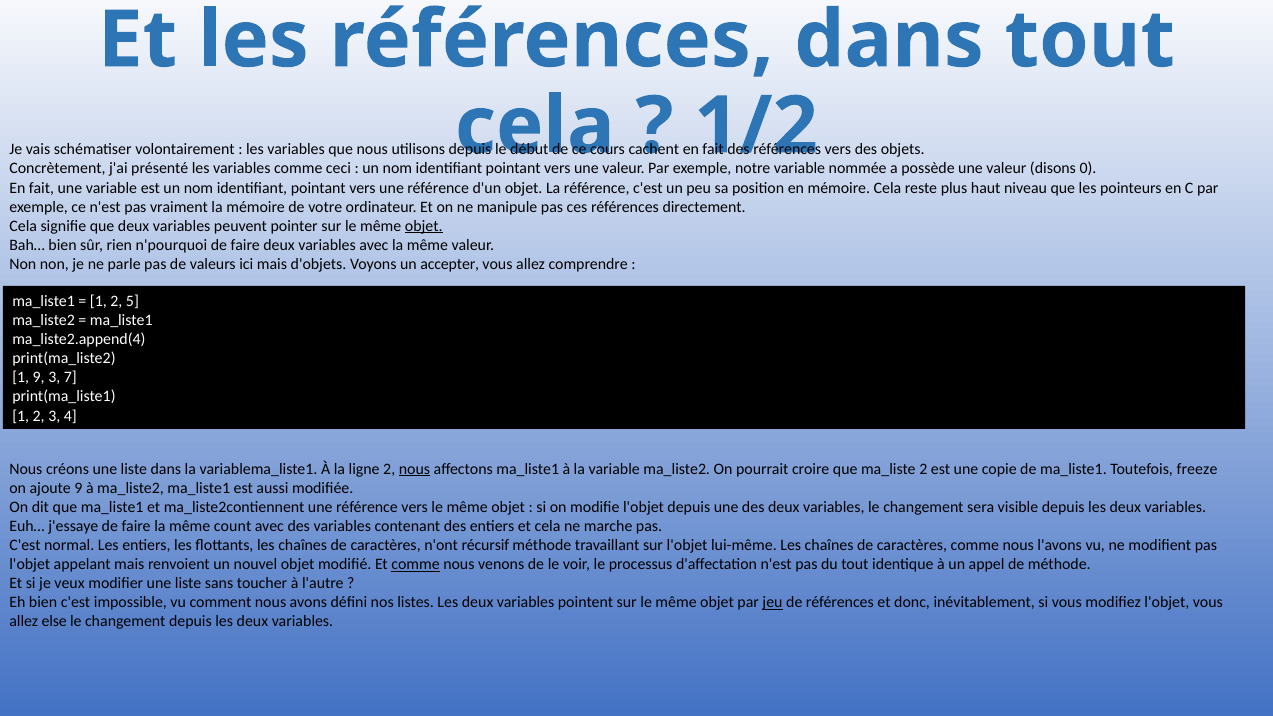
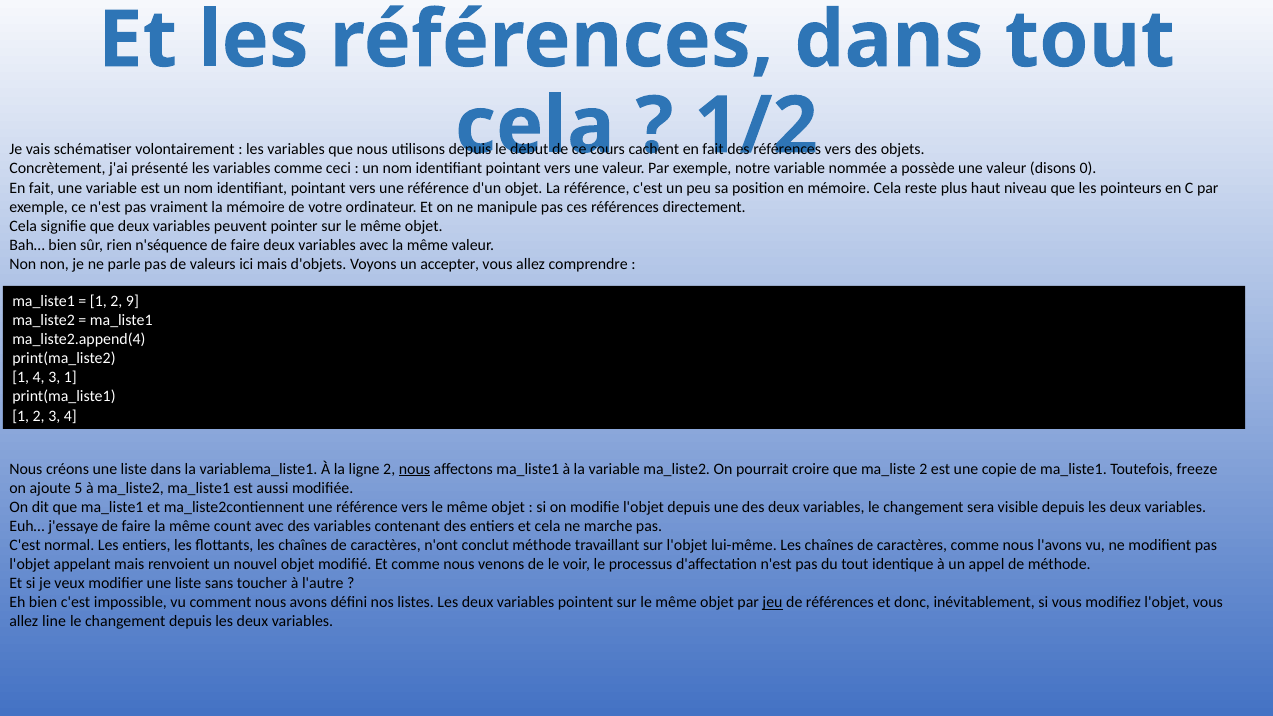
objet at (424, 226) underline: present -> none
n'pourquoi: n'pourquoi -> n'séquence
5: 5 -> 9
1 9: 9 -> 4
3 7: 7 -> 1
ajoute 9: 9 -> 5
récursif: récursif -> conclut
comme at (416, 564) underline: present -> none
else: else -> line
